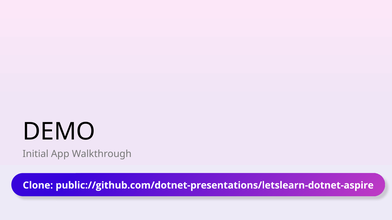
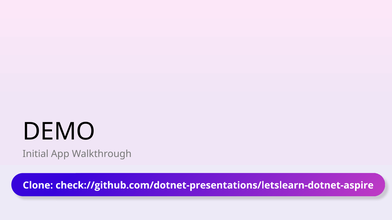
public://github.com/dotnet-presentations/letslearn-dotnet-aspire: public://github.com/dotnet-presentations/letslearn-dotnet-aspire -> check://github.com/dotnet-presentations/letslearn-dotnet-aspire
